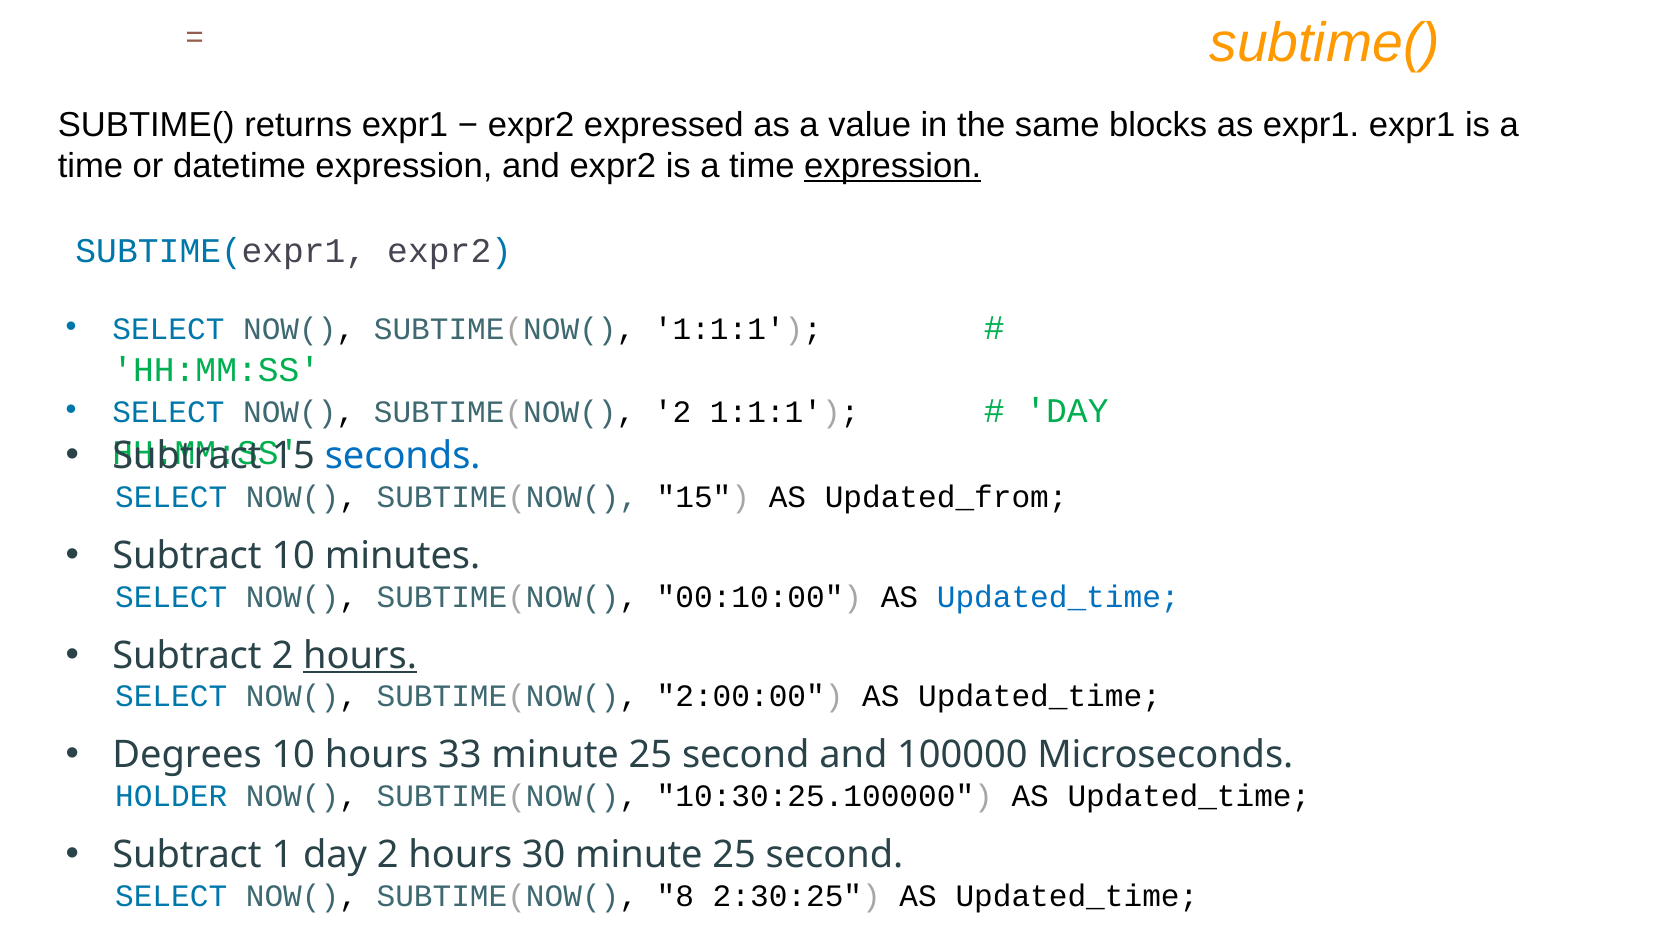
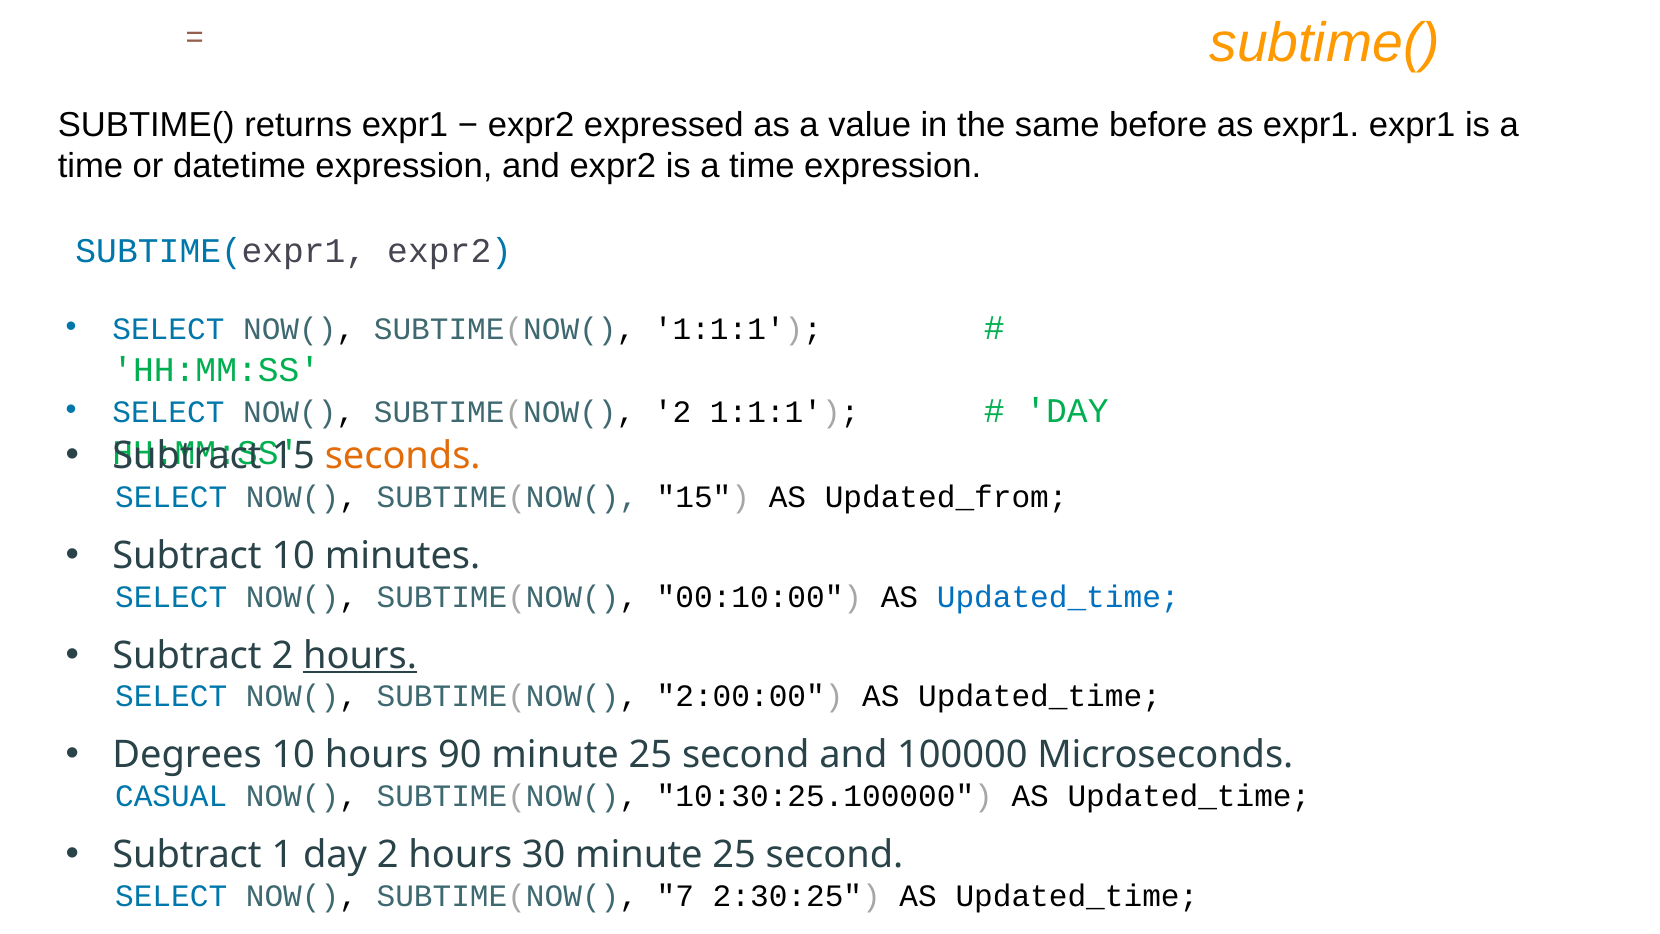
blocks: blocks -> before
expression at (893, 166) underline: present -> none
seconds colour: blue -> orange
33: 33 -> 90
HOLDER: HOLDER -> CASUAL
8: 8 -> 7
